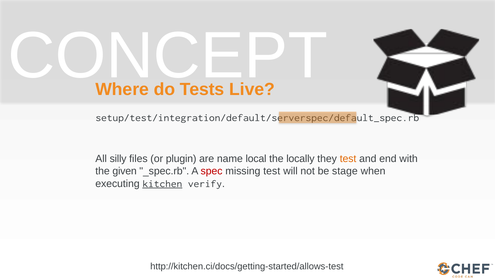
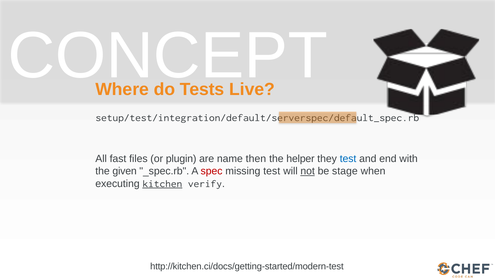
silly: silly -> fast
local: local -> then
locally: locally -> helper
test at (348, 159) colour: orange -> blue
not underline: none -> present
http://kitchen.ci/docs/getting-started/allows-test: http://kitchen.ci/docs/getting-started/allows-test -> http://kitchen.ci/docs/getting-started/modern-test
